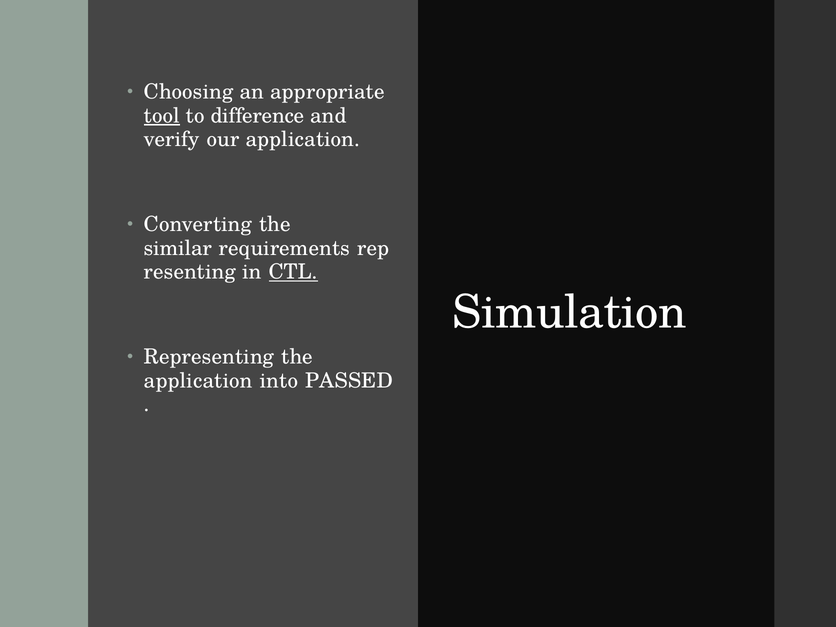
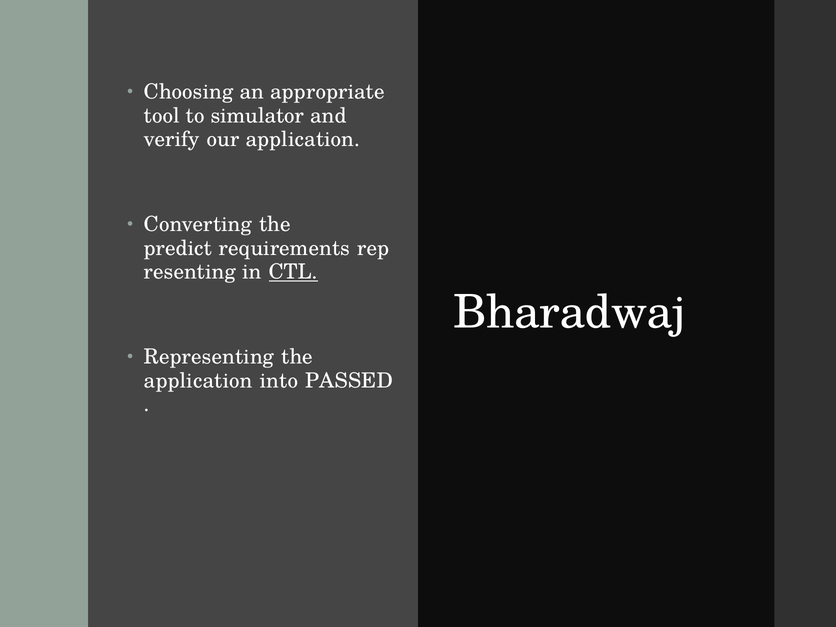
tool underline: present -> none
difference: difference -> simulator
similar: similar -> predict
Simulation: Simulation -> Bharadwaj
